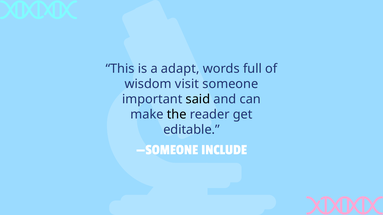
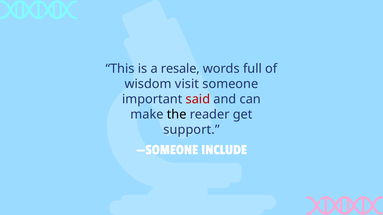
adapt: adapt -> resale
said colour: black -> red
editable: editable -> support
